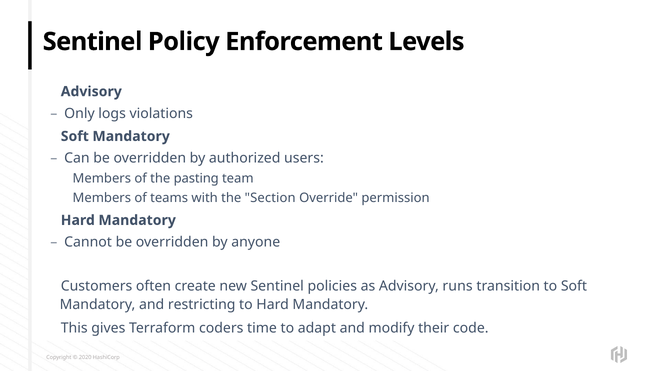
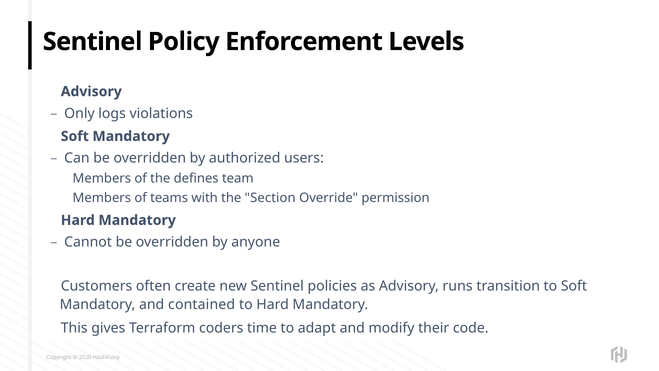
pasting: pasting -> defines
restricting: restricting -> contained
